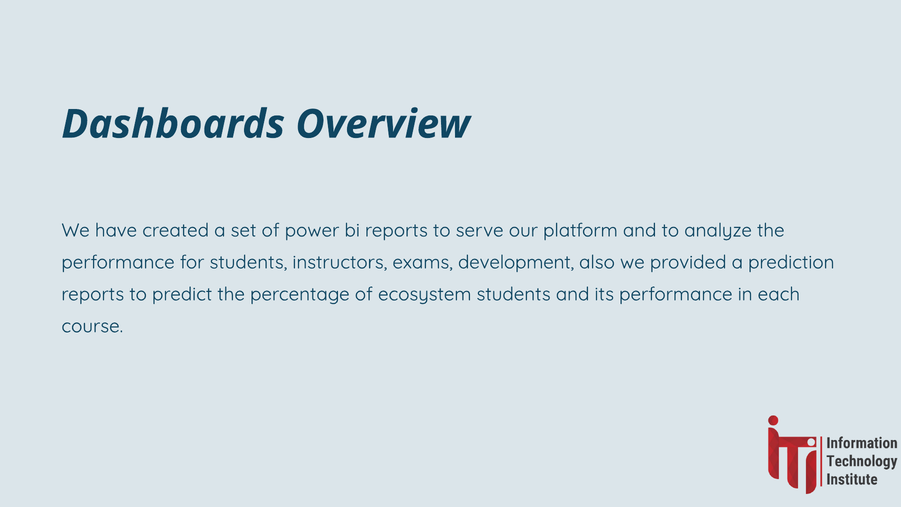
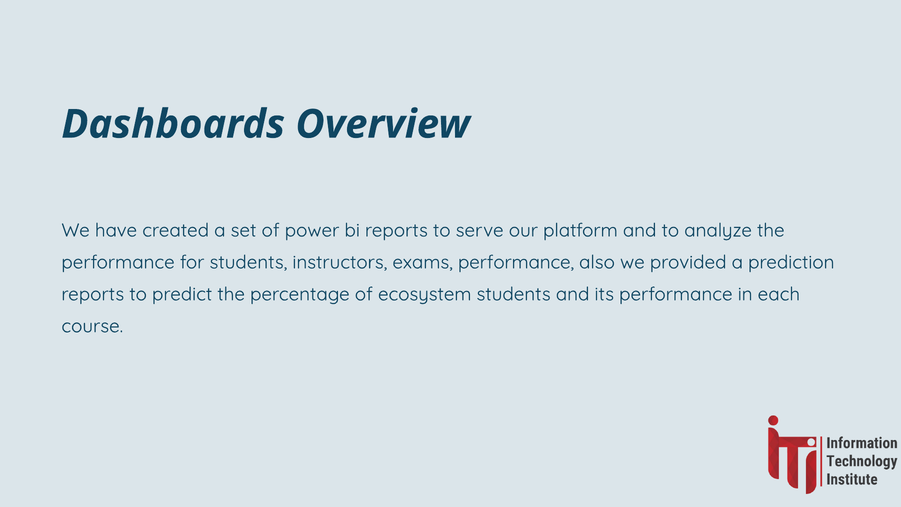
exams development: development -> performance
